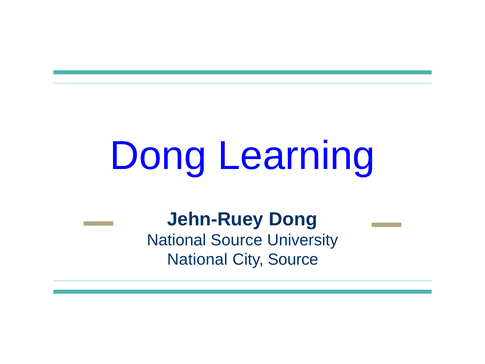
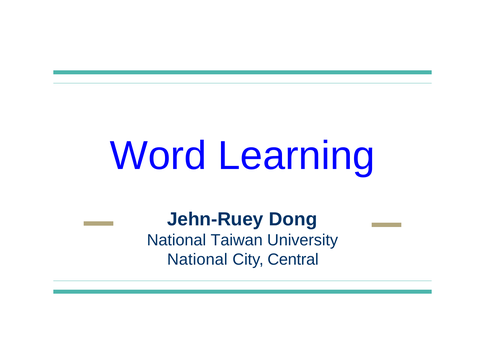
Dong at (158, 156): Dong -> Word
National Source: Source -> Taiwan
City Source: Source -> Central
